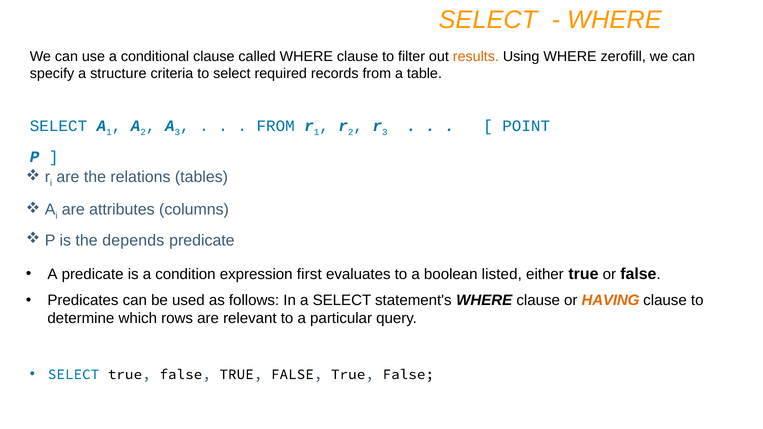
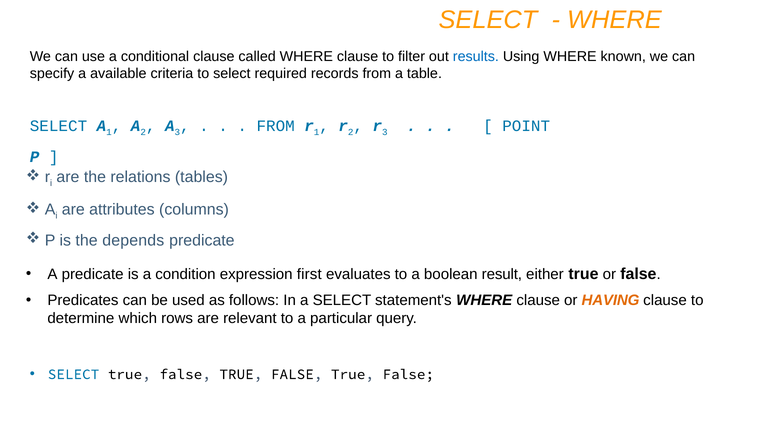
results colour: orange -> blue
zerofill: zerofill -> known
structure: structure -> available
listed: listed -> result
